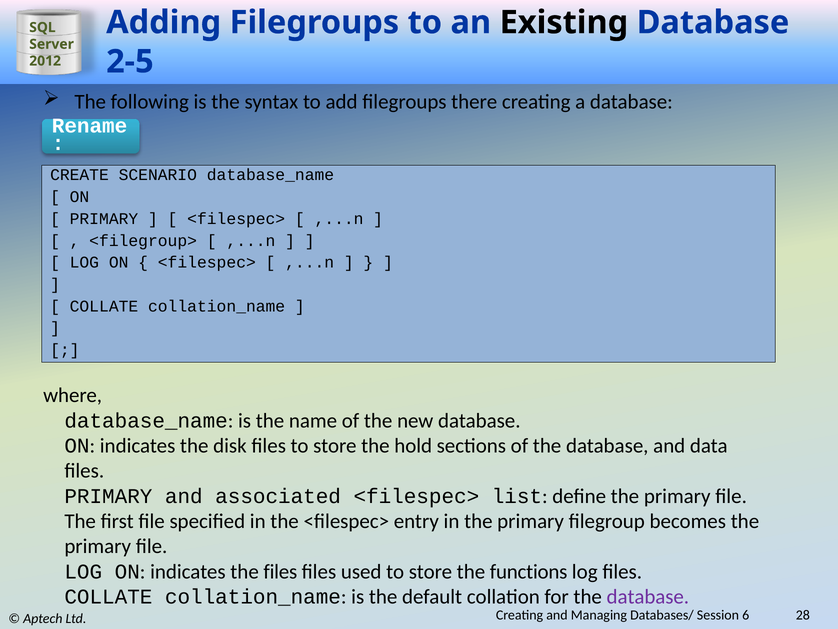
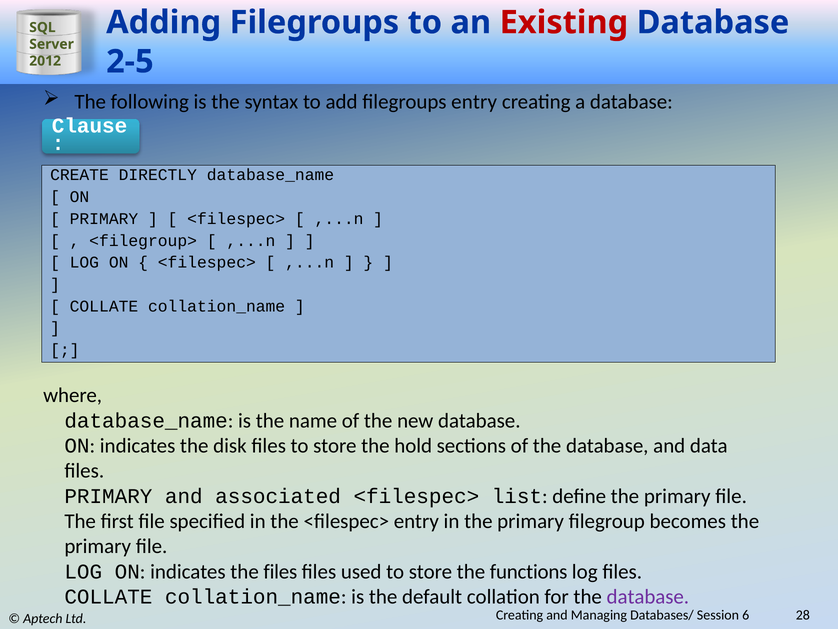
Existing colour: black -> red
filegroups there: there -> entry
Rename: Rename -> Clause
SCENARIO: SCENARIO -> DIRECTLY
